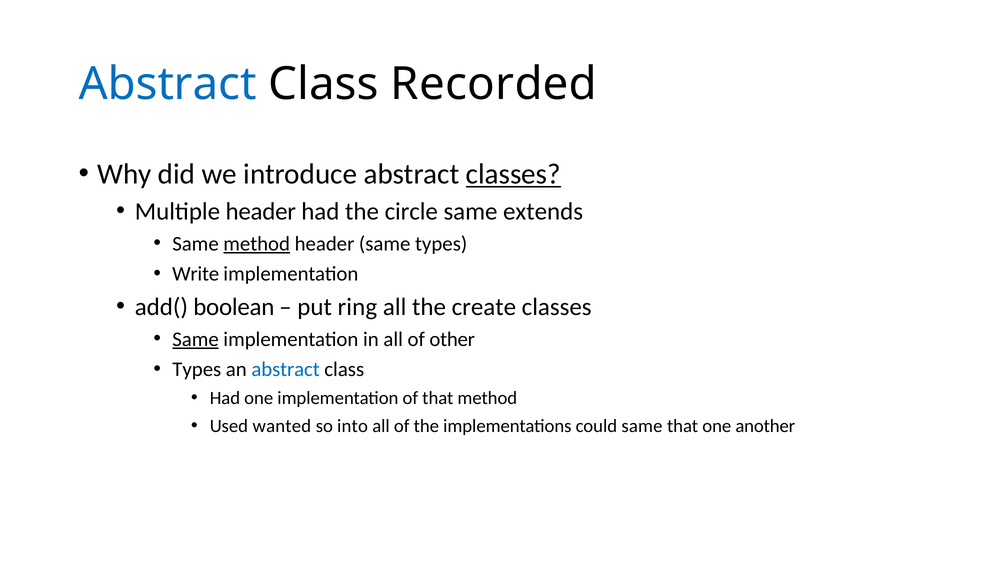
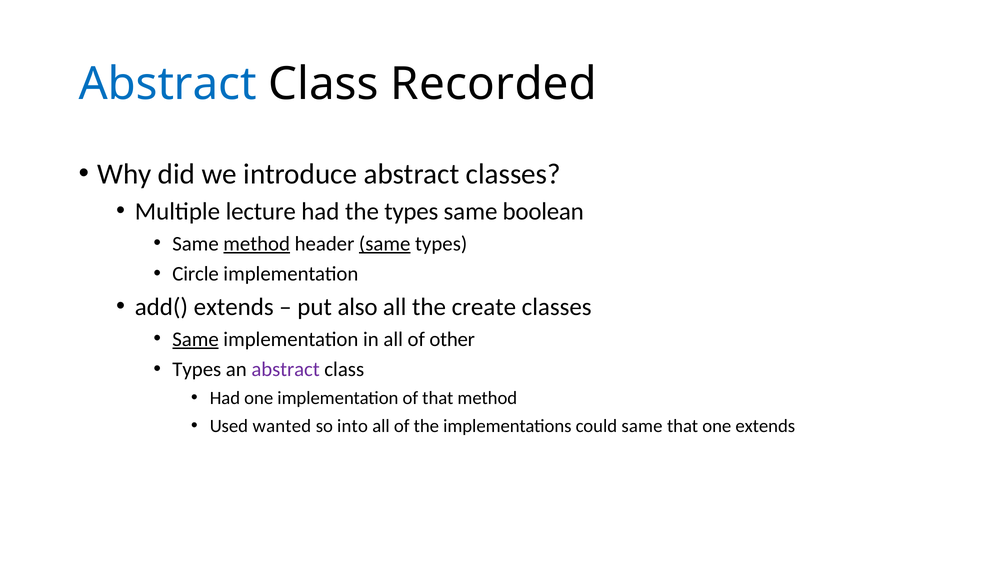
classes at (513, 174) underline: present -> none
Multiple header: header -> lecture
the circle: circle -> types
extends: extends -> boolean
same at (385, 244) underline: none -> present
Write: Write -> Circle
add( boolean: boolean -> extends
ring: ring -> also
abstract at (286, 369) colour: blue -> purple
one another: another -> extends
